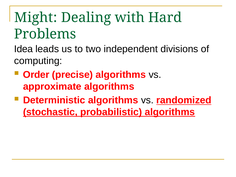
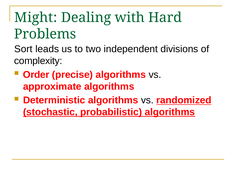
Idea: Idea -> Sort
computing: computing -> complexity
